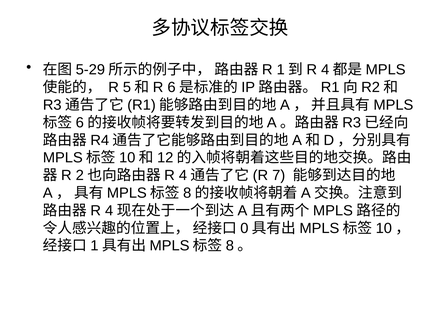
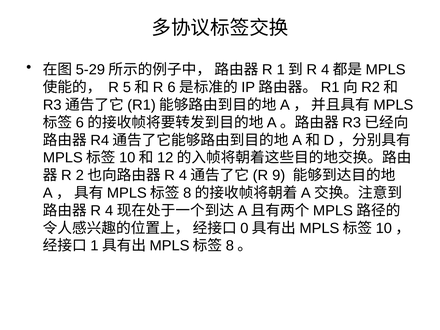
7: 7 -> 9
